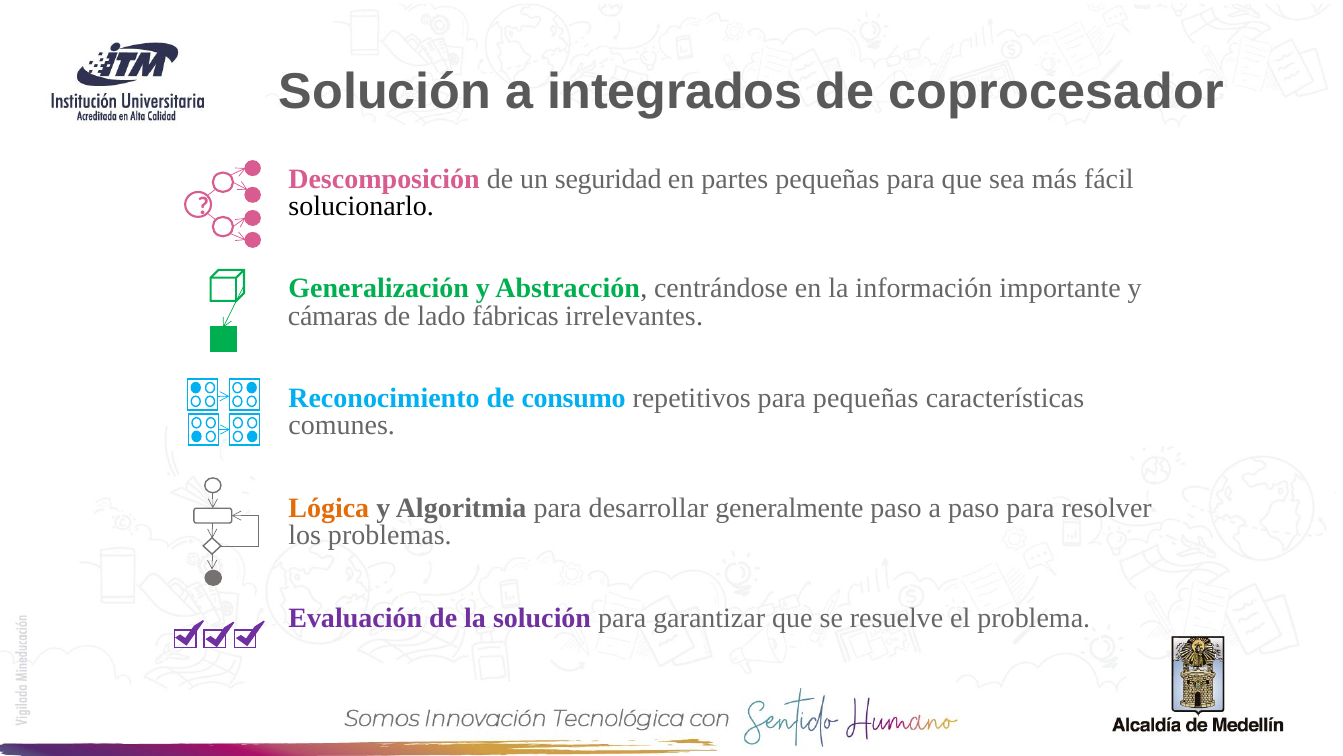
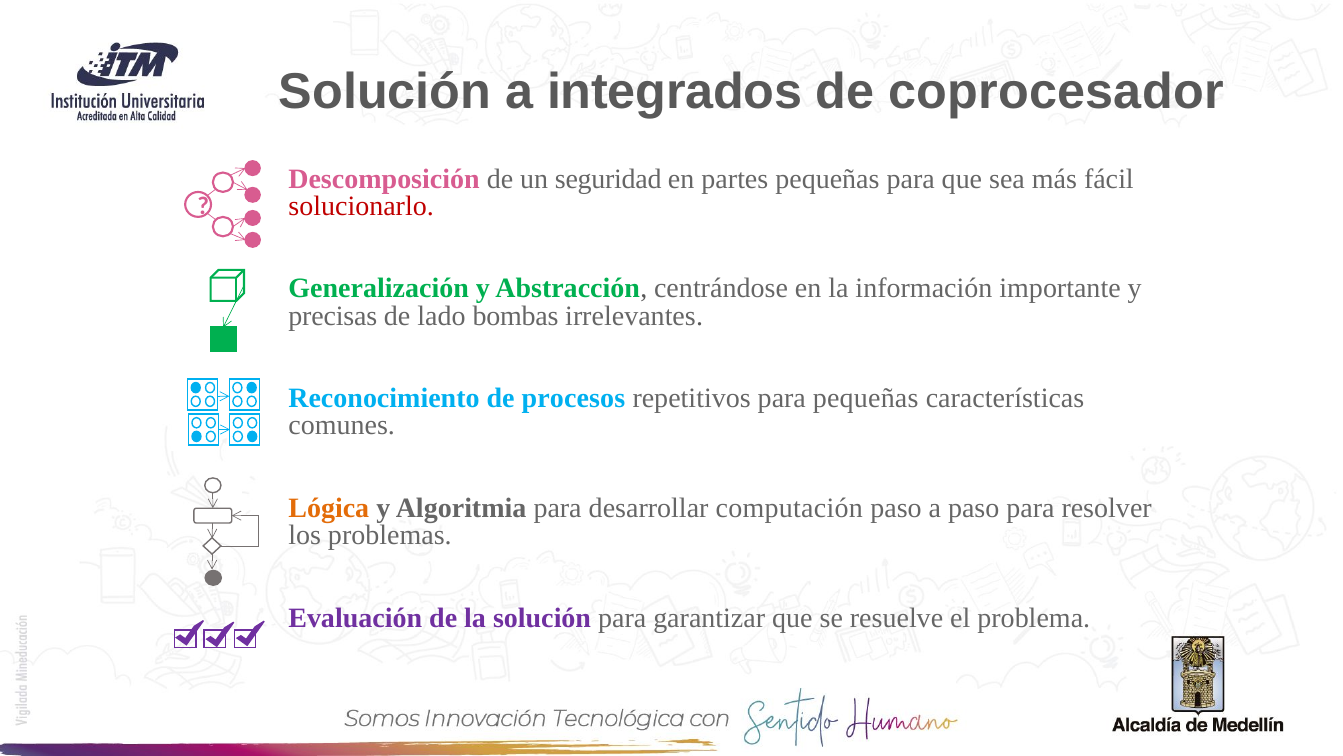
solucionarlo colour: black -> red
cámaras: cámaras -> precisas
fábricas: fábricas -> bombas
consumo: consumo -> procesos
generalmente: generalmente -> computación
